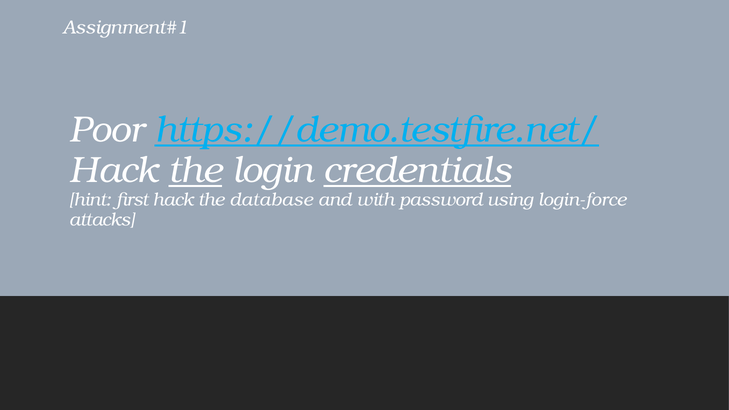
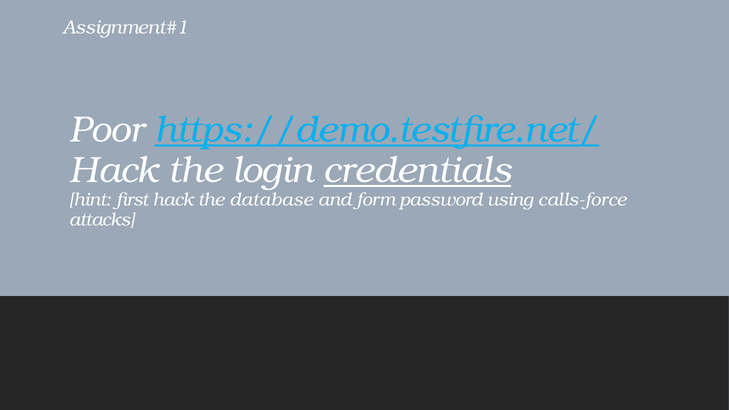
the at (195, 170) underline: present -> none
with: with -> form
login-force: login-force -> calls-force
